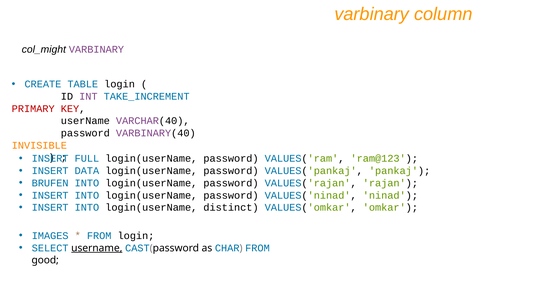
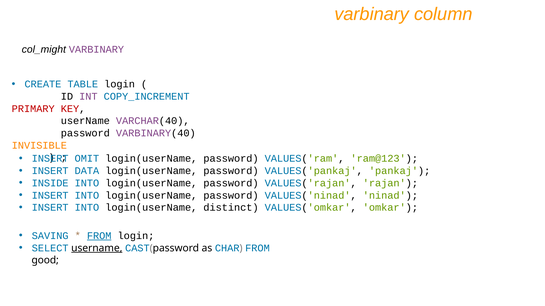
TAKE_INCREMENT: TAKE_INCREMENT -> COPY_INCREMENT
FULL: FULL -> OMIT
BRUFEN: BRUFEN -> INSIDE
IMAGES: IMAGES -> SAVING
FROM at (99, 236) underline: none -> present
